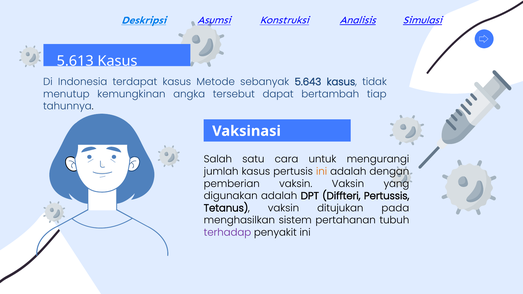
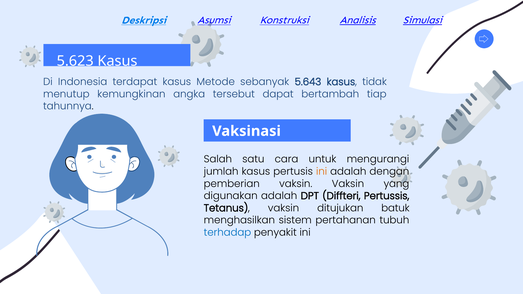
5.613: 5.613 -> 5.623
pada: pada -> batuk
terhadap colour: purple -> blue
